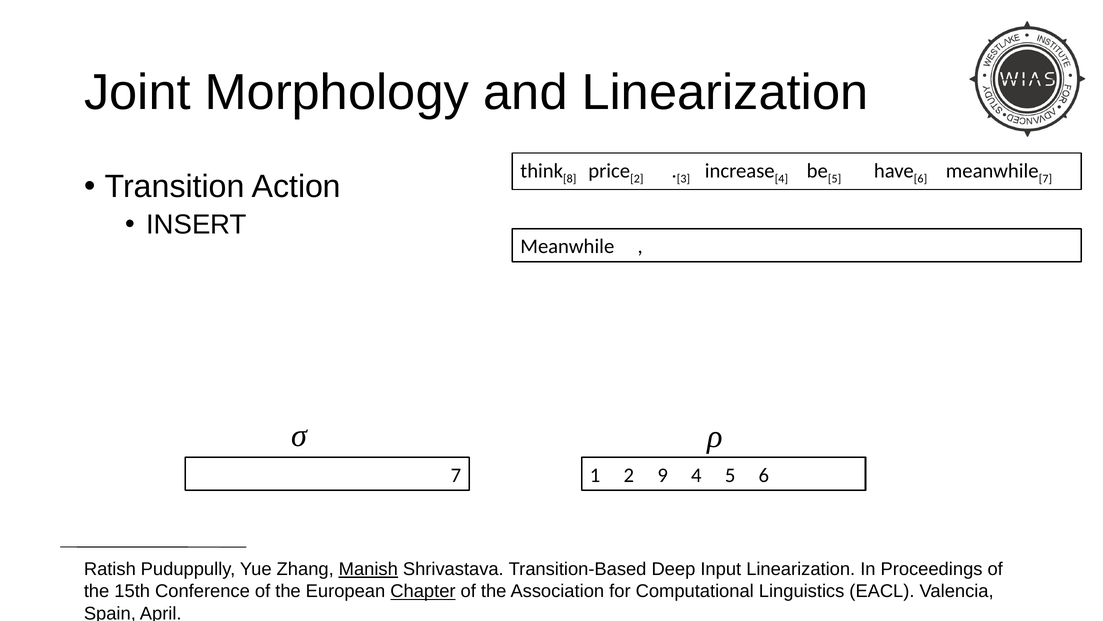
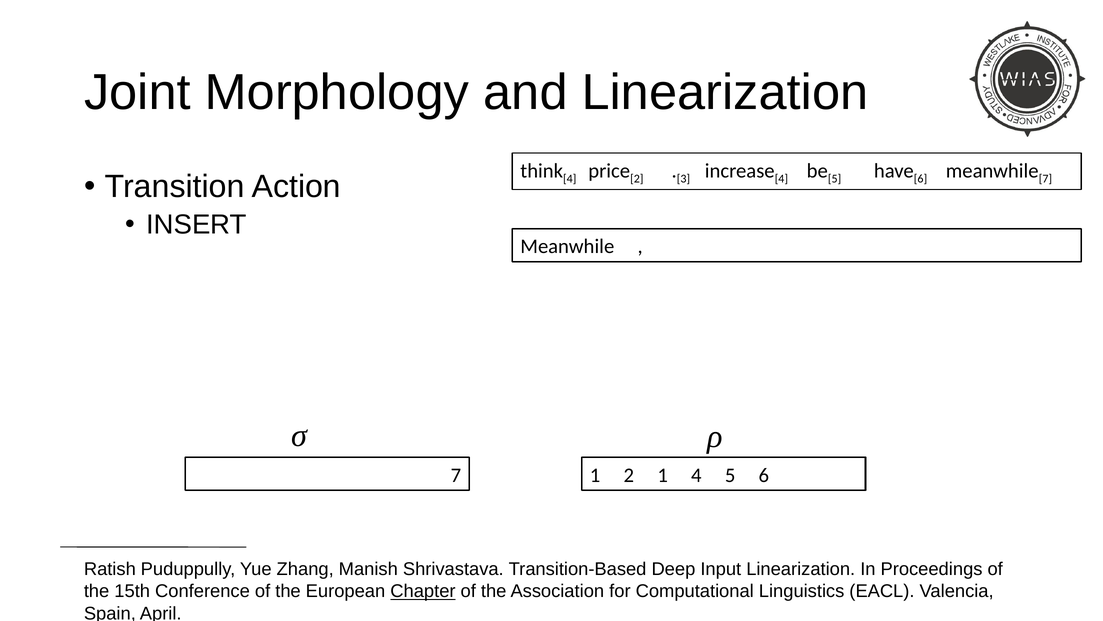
8 at (570, 179): 8 -> 4
2 9: 9 -> 1
Manish underline: present -> none
